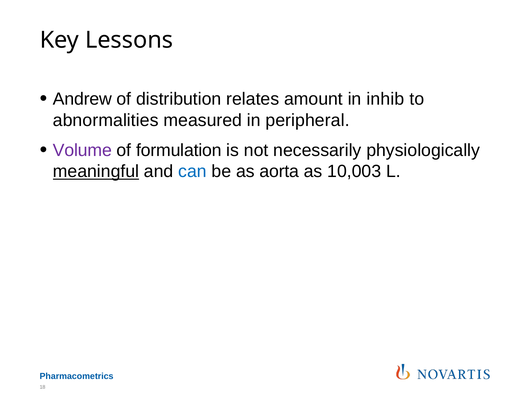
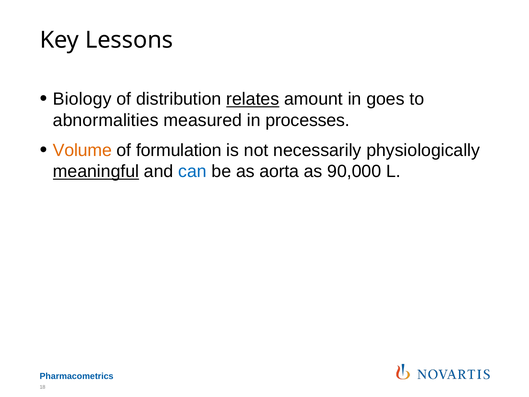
Andrew: Andrew -> Biology
relates underline: none -> present
inhib: inhib -> goes
peripheral: peripheral -> processes
Volume colour: purple -> orange
10,003: 10,003 -> 90,000
